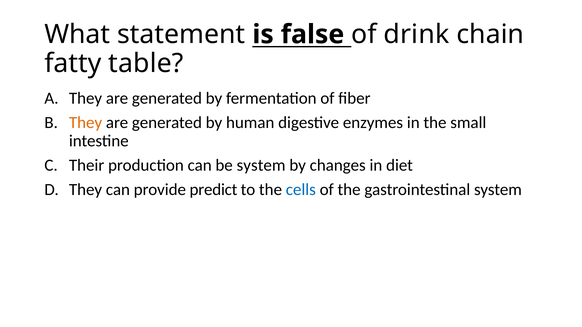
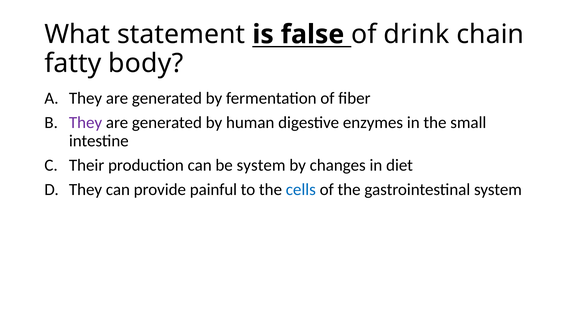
table: table -> body
They at (86, 123) colour: orange -> purple
predict: predict -> painful
